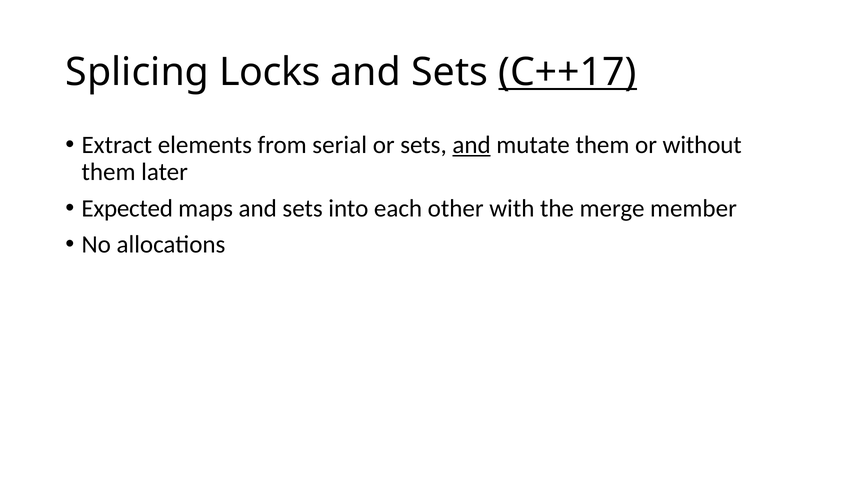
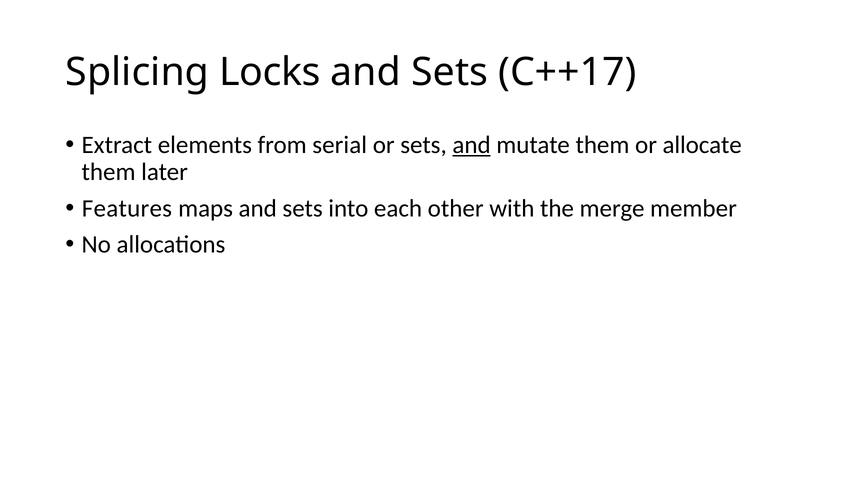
C++17 underline: present -> none
without: without -> allocate
Expected: Expected -> Features
